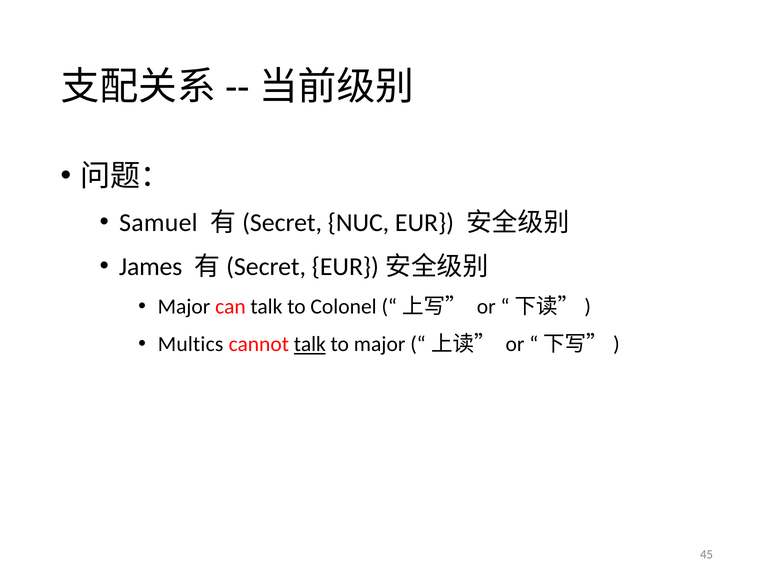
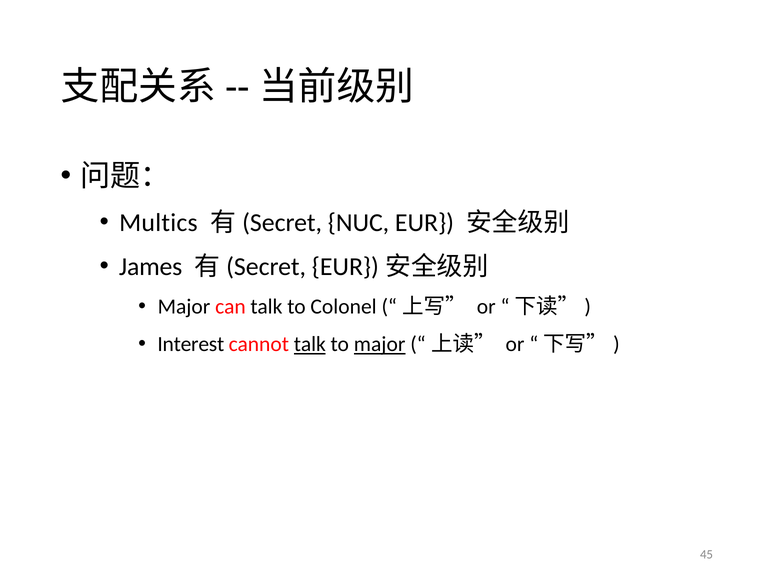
Samuel: Samuel -> Multics
Multics: Multics -> Interest
major at (380, 344) underline: none -> present
